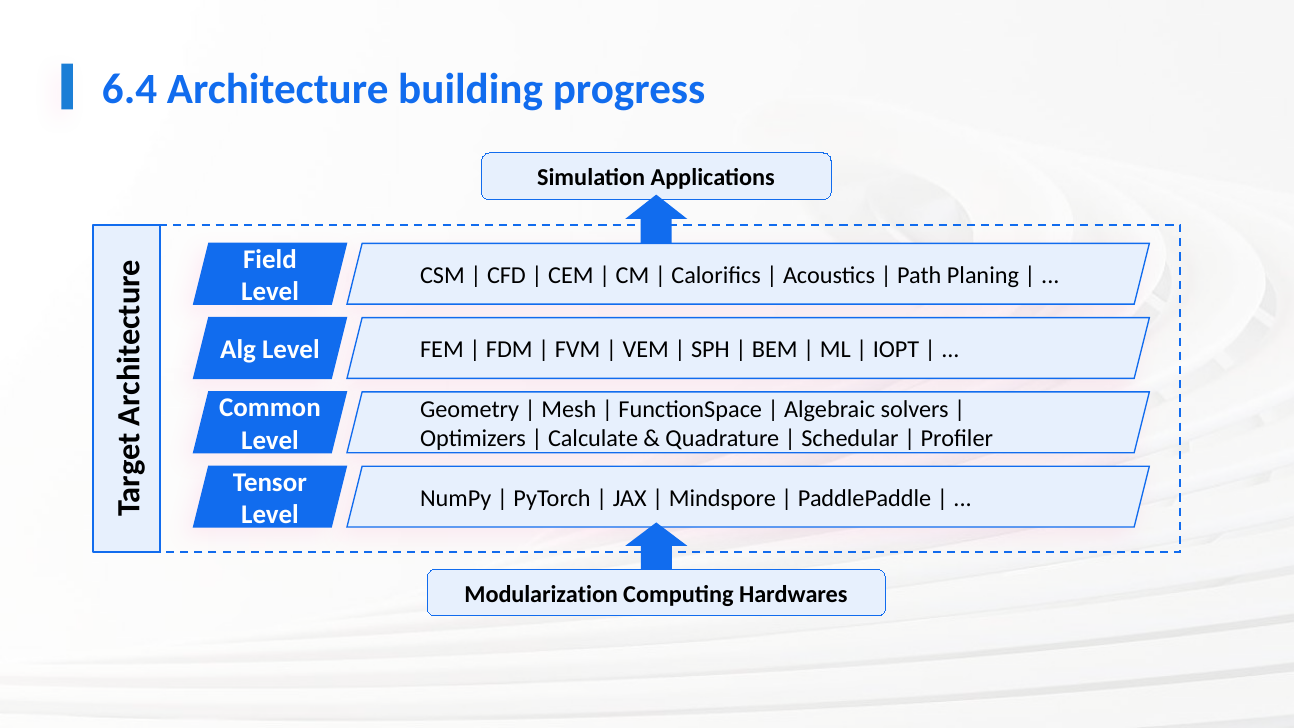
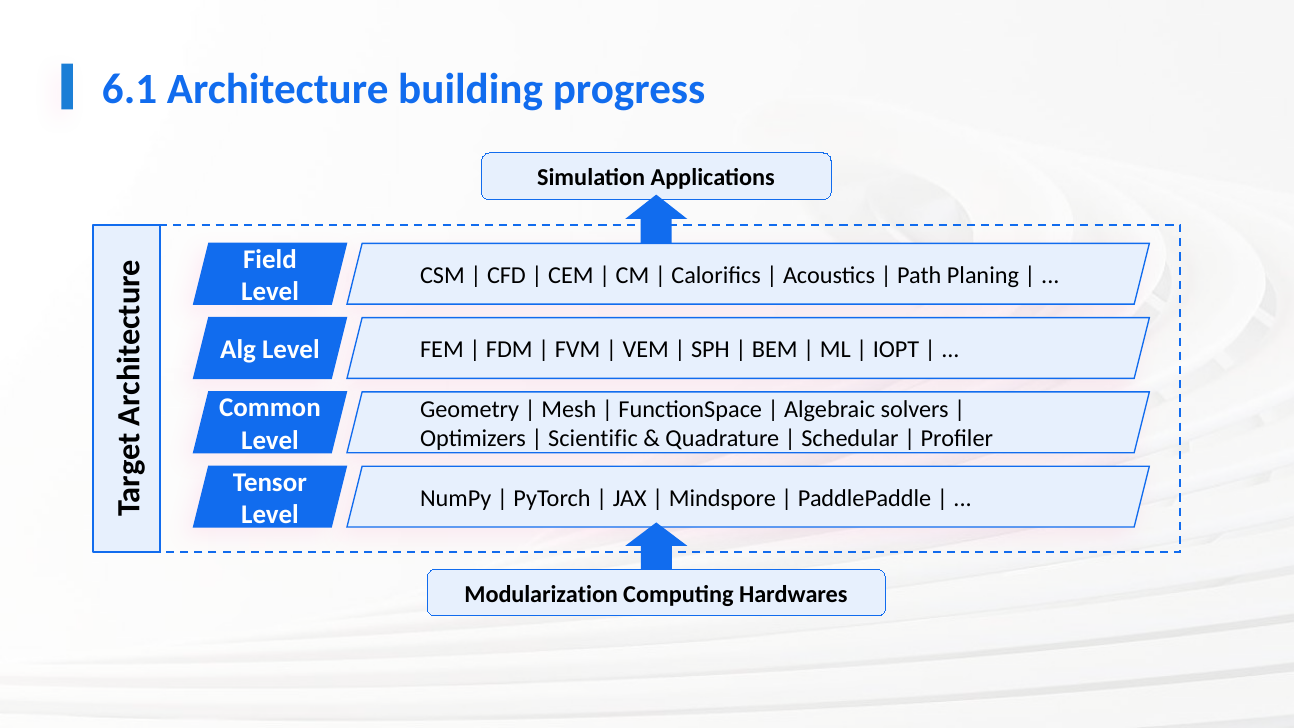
6.4: 6.4 -> 6.1
Calculate: Calculate -> Scientific
